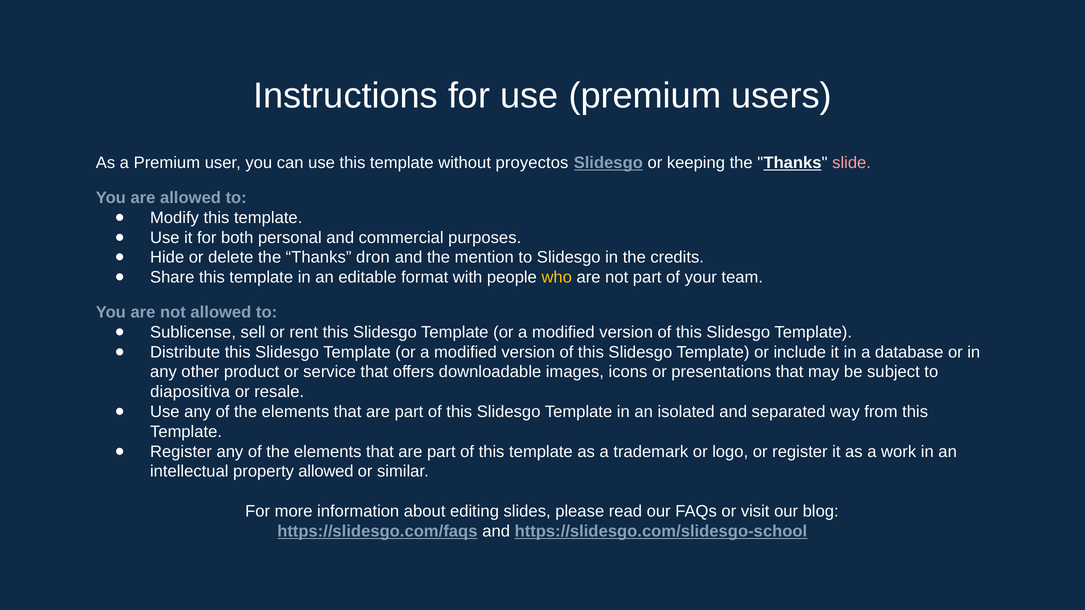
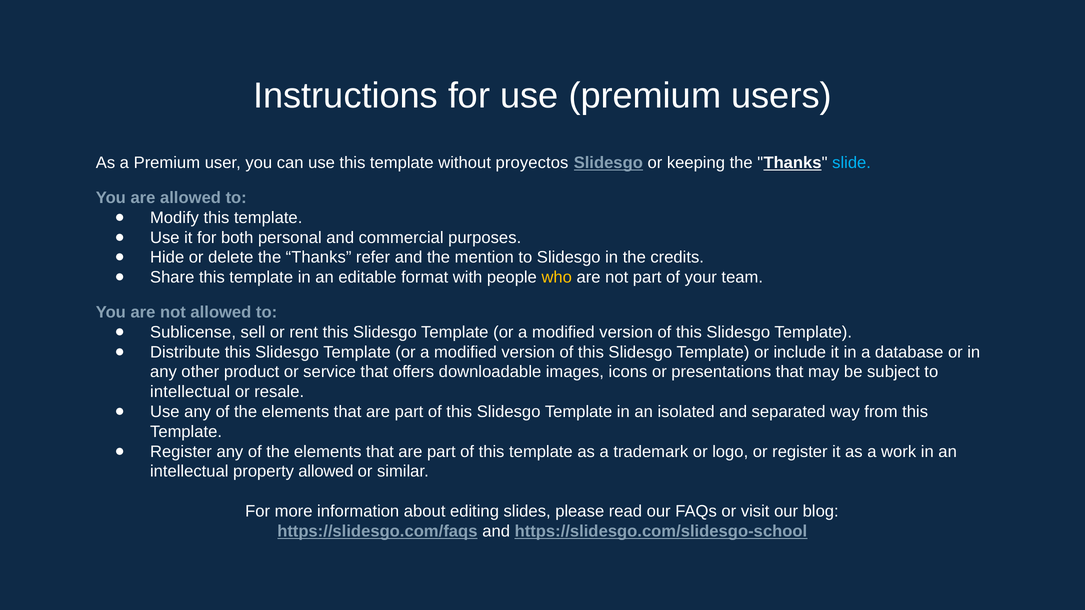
slide colour: pink -> light blue
dron: dron -> refer
diapositiva at (190, 392): diapositiva -> intellectual
